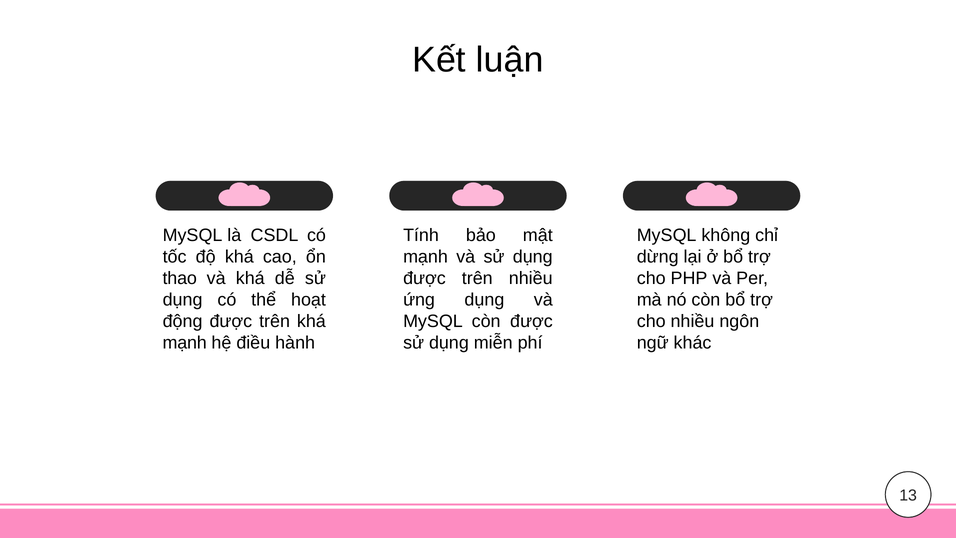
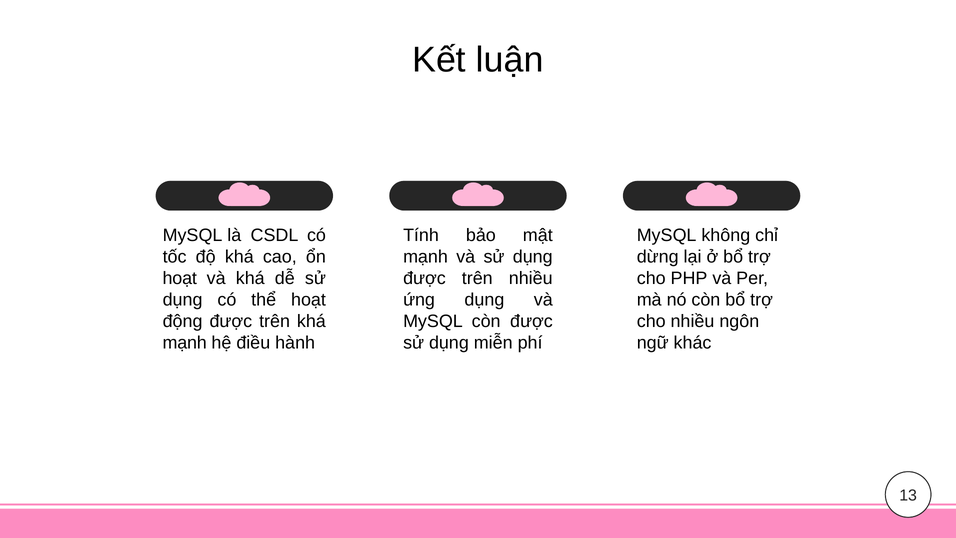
thao at (180, 278): thao -> hoạt
